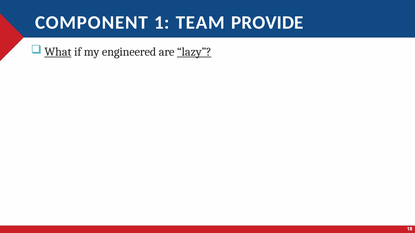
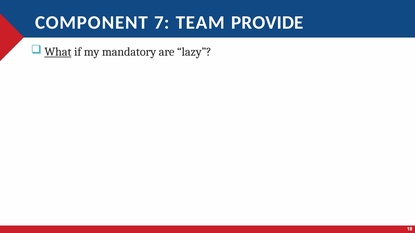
1: 1 -> 7
engineered: engineered -> mandatory
lazy underline: present -> none
